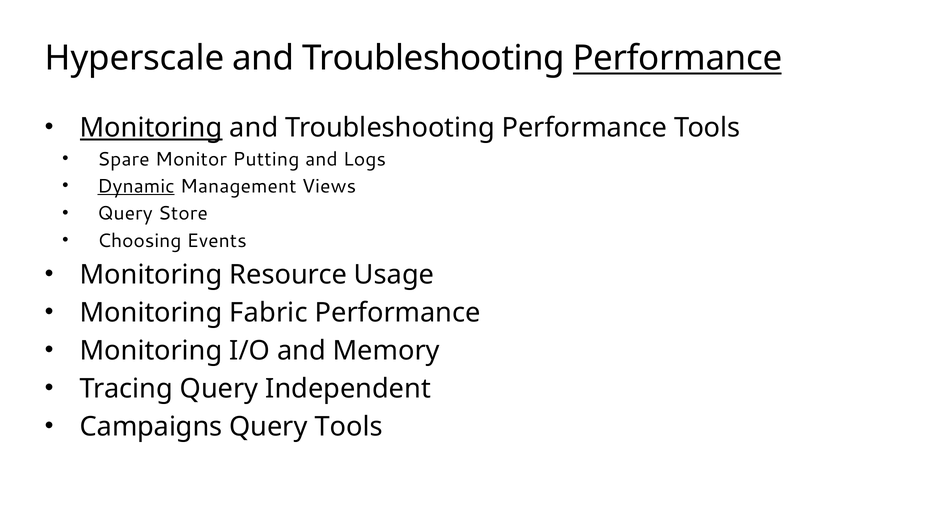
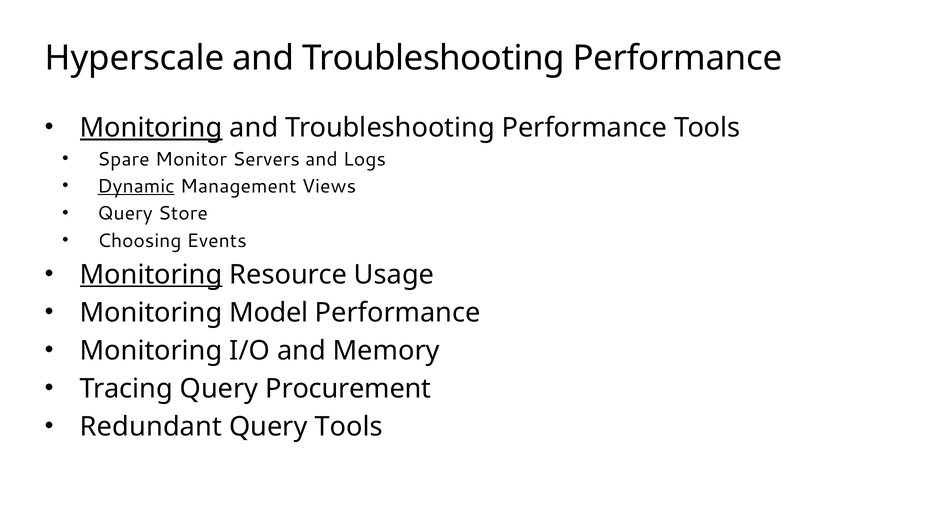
Performance at (677, 58) underline: present -> none
Putting: Putting -> Servers
Monitoring at (151, 275) underline: none -> present
Fabric: Fabric -> Model
Independent: Independent -> Procurement
Campaigns: Campaigns -> Redundant
